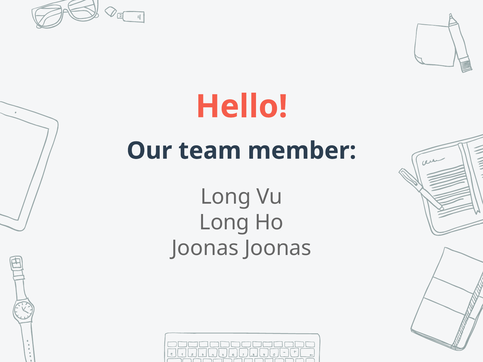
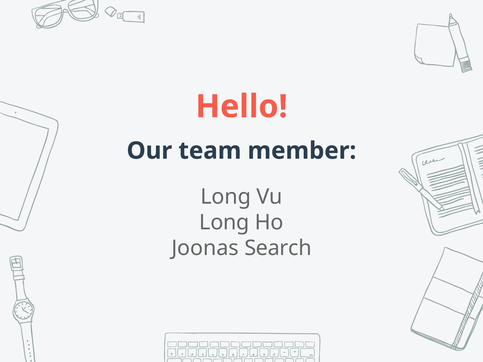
Joonas Joonas: Joonas -> Search
